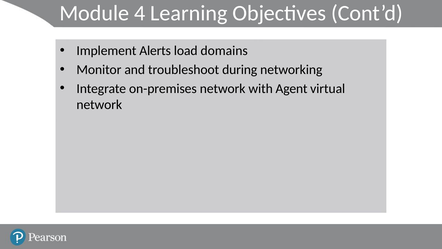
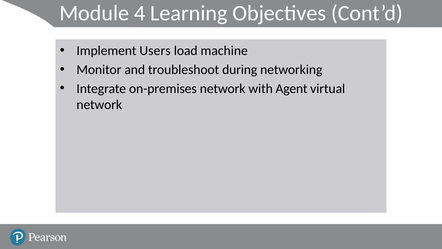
Alerts: Alerts -> Users
domains: domains -> machine
